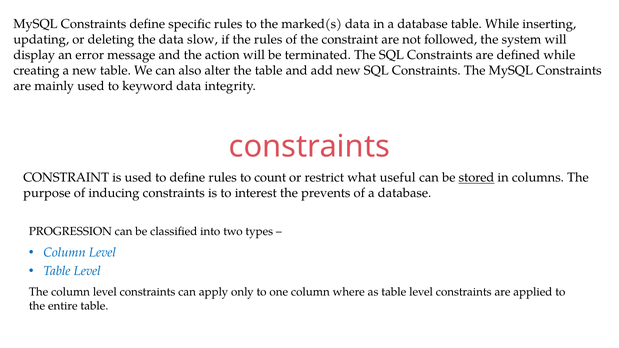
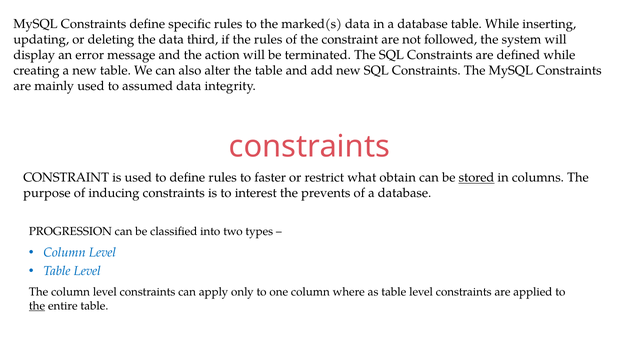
slow: slow -> third
keyword: keyword -> assumed
count: count -> faster
useful: useful -> obtain
the at (37, 306) underline: none -> present
